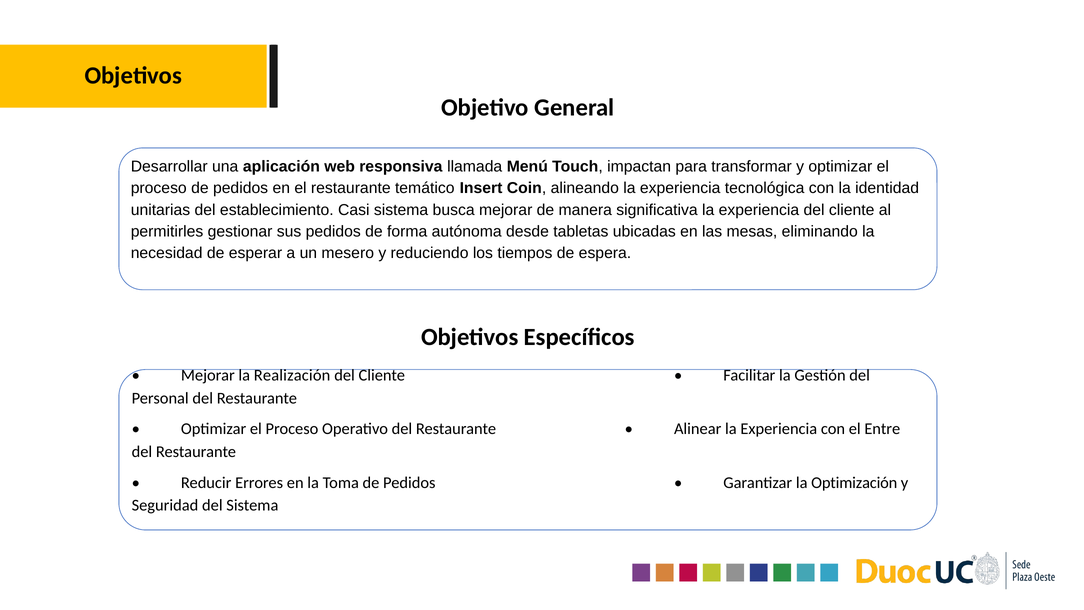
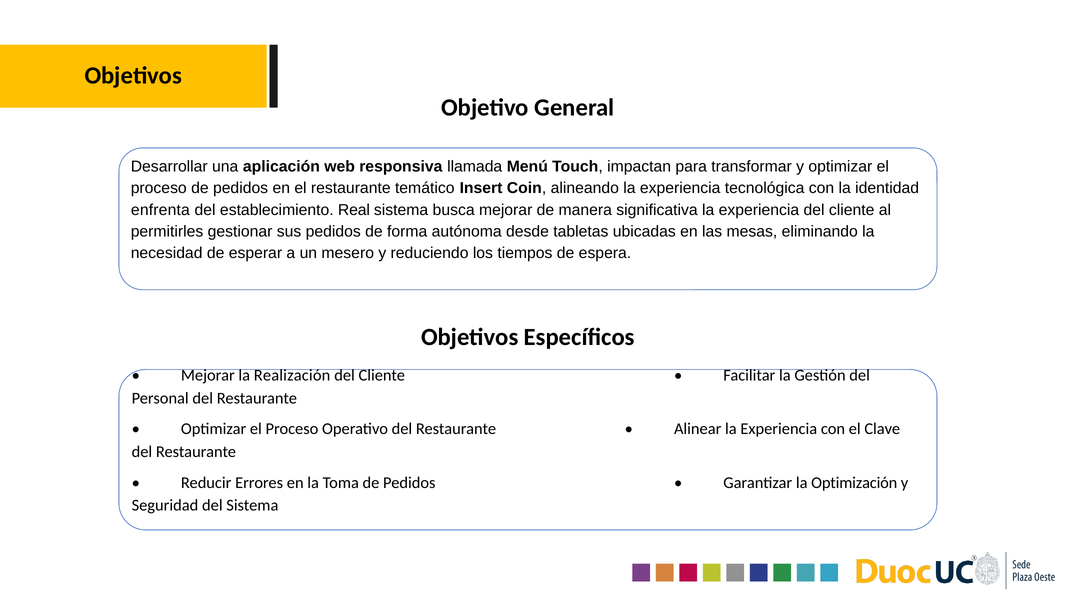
unitarias: unitarias -> enfrenta
Casi: Casi -> Real
Entre: Entre -> Clave
